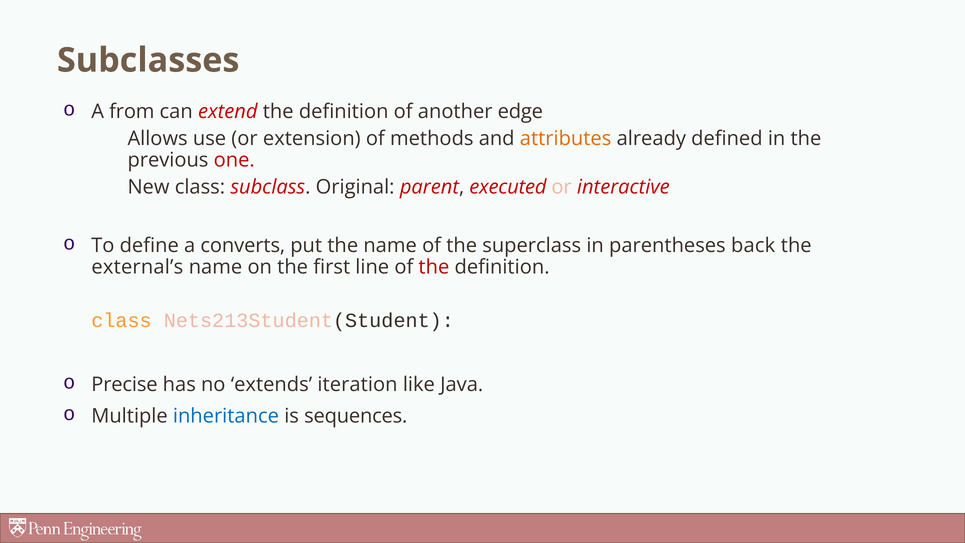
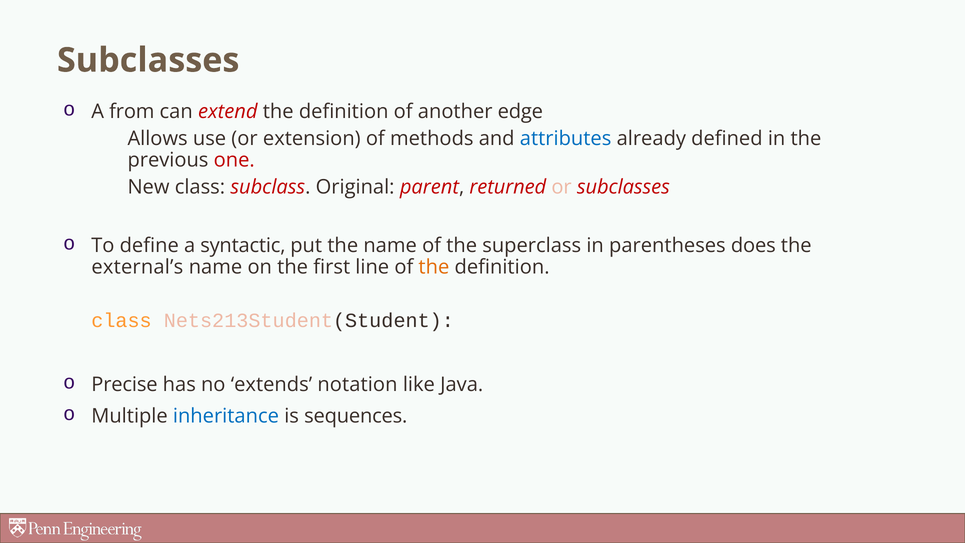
attributes colour: orange -> blue
executed: executed -> returned
or interactive: interactive -> subclasses
converts: converts -> syntactic
back: back -> does
the at (434, 267) colour: red -> orange
iteration: iteration -> notation
